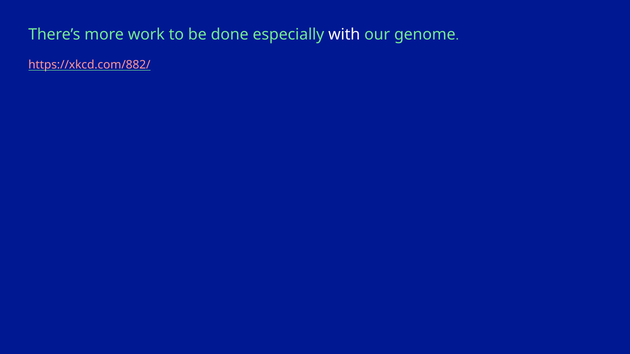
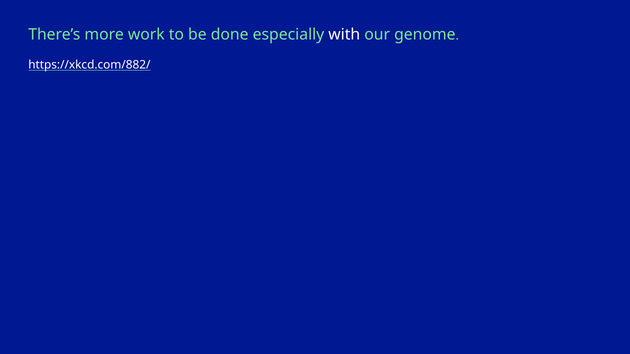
https://xkcd.com/882/ colour: pink -> white
